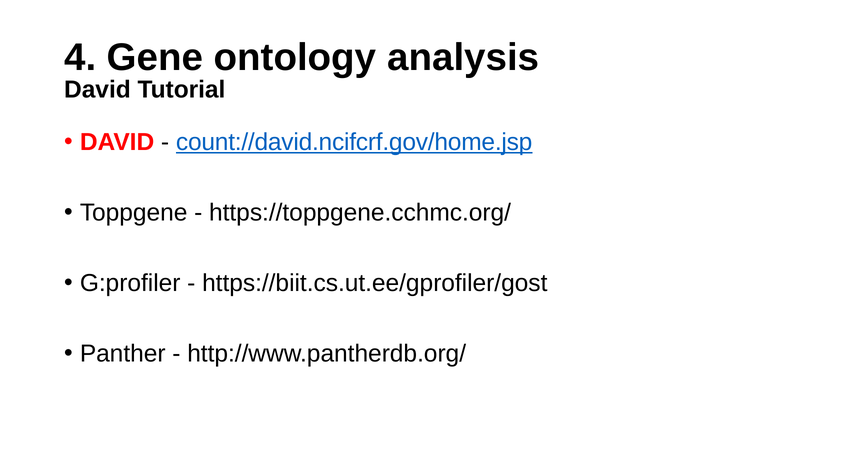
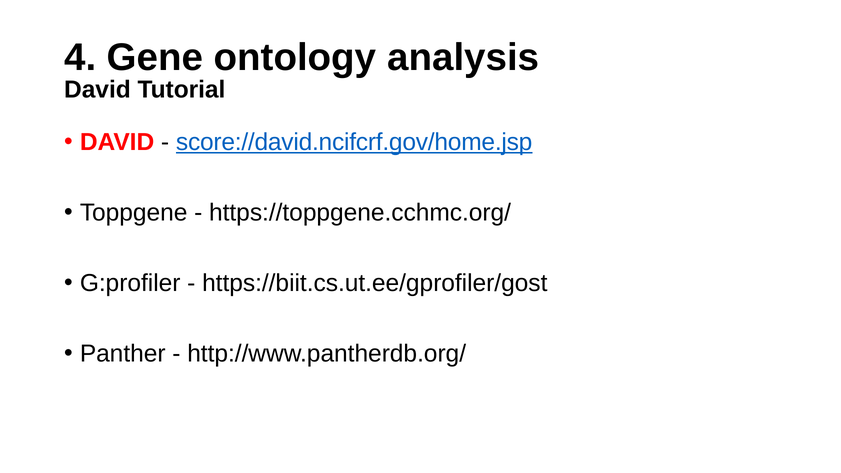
count://david.ncifcrf.gov/home.jsp: count://david.ncifcrf.gov/home.jsp -> score://david.ncifcrf.gov/home.jsp
